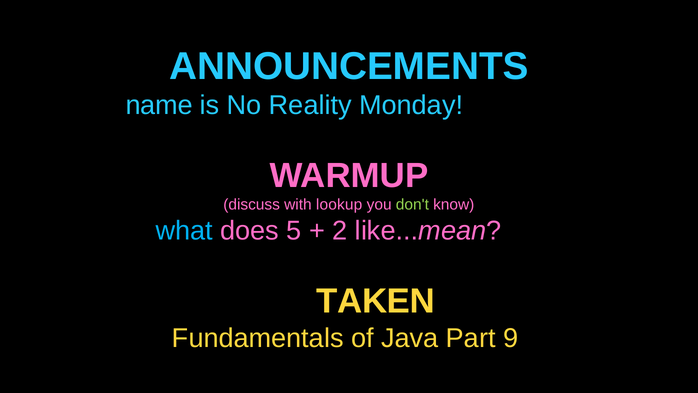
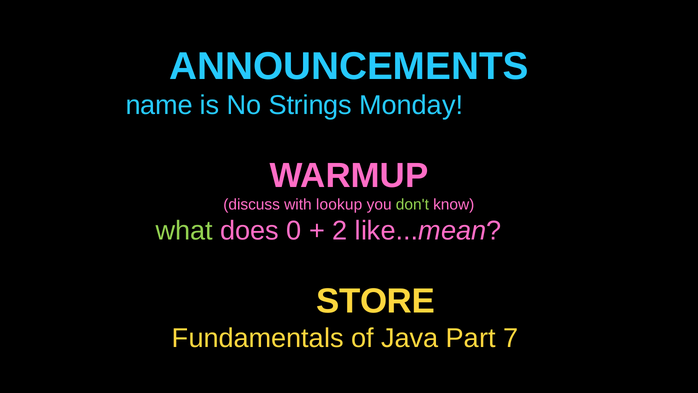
Reality: Reality -> Strings
what colour: light blue -> light green
5: 5 -> 0
TAKEN: TAKEN -> STORE
9: 9 -> 7
